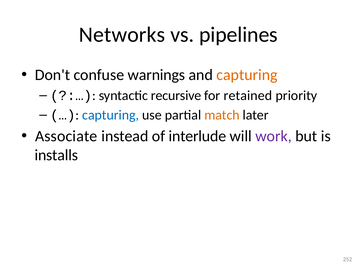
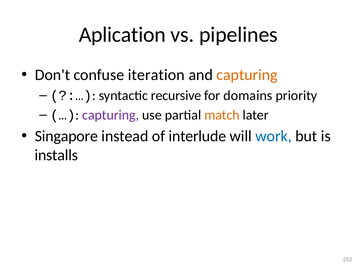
Networks: Networks -> Aplication
warnings: warnings -> iteration
retained: retained -> domains
capturing at (111, 115) colour: blue -> purple
Associate: Associate -> Singapore
work colour: purple -> blue
